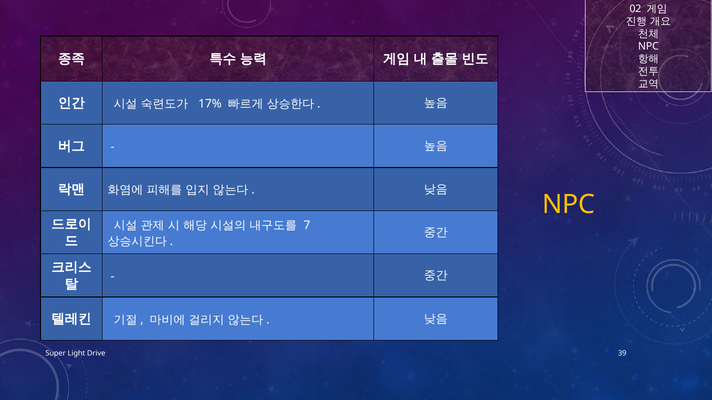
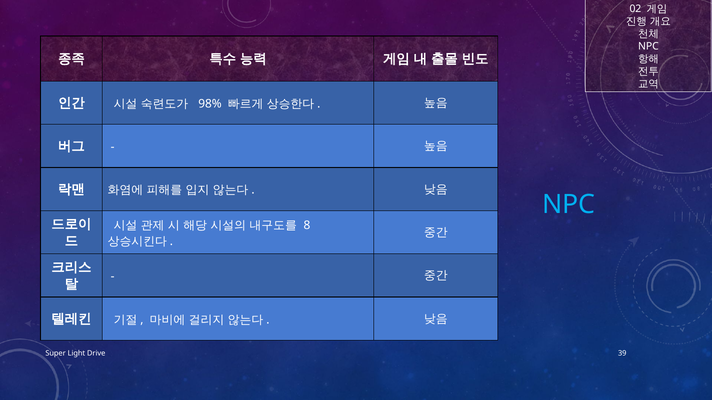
17%: 17% -> 98%
NPC at (569, 205) colour: yellow -> light blue
7: 7 -> 8
